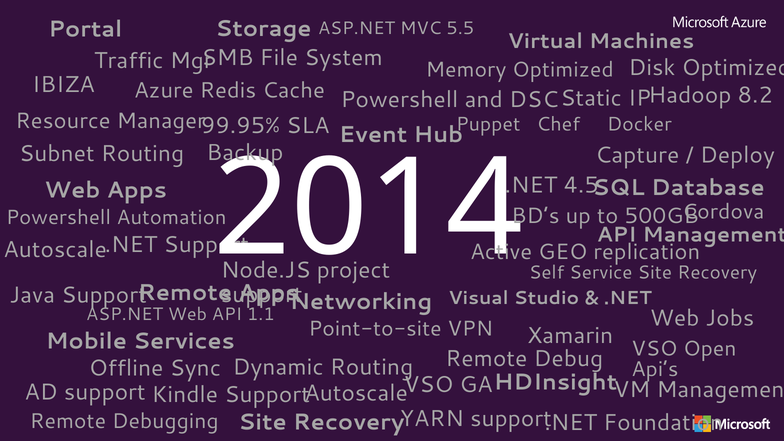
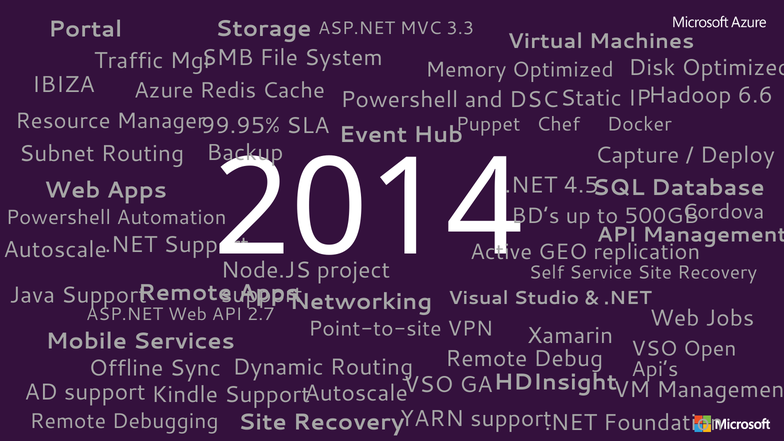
5.5: 5.5 -> 3.3
8.2: 8.2 -> 6.6
1.1: 1.1 -> 2.7
